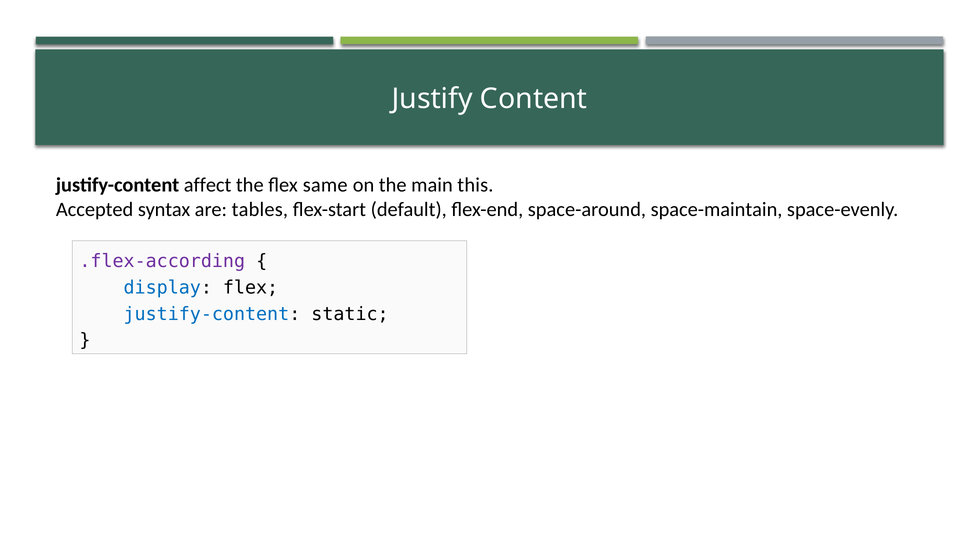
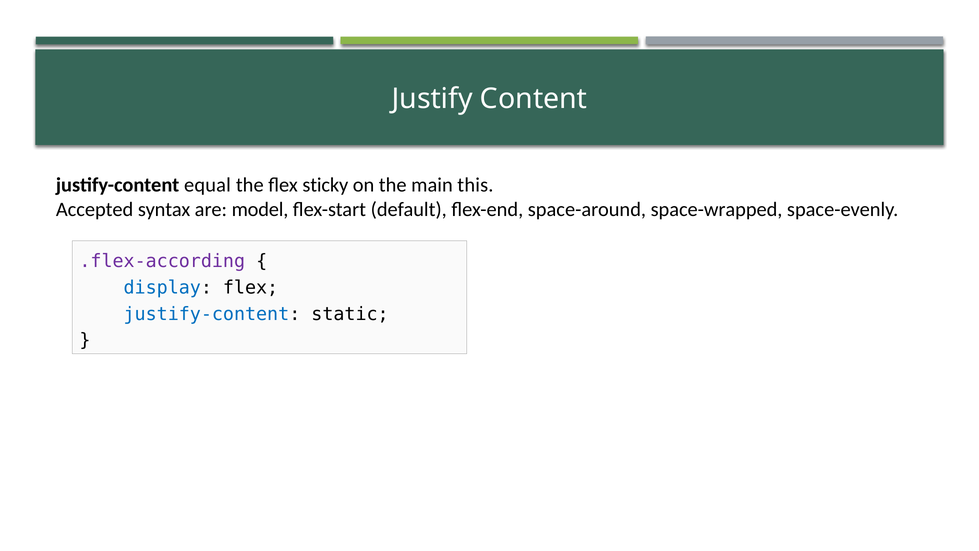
affect: affect -> equal
same: same -> sticky
tables: tables -> model
space-maintain: space-maintain -> space-wrapped
